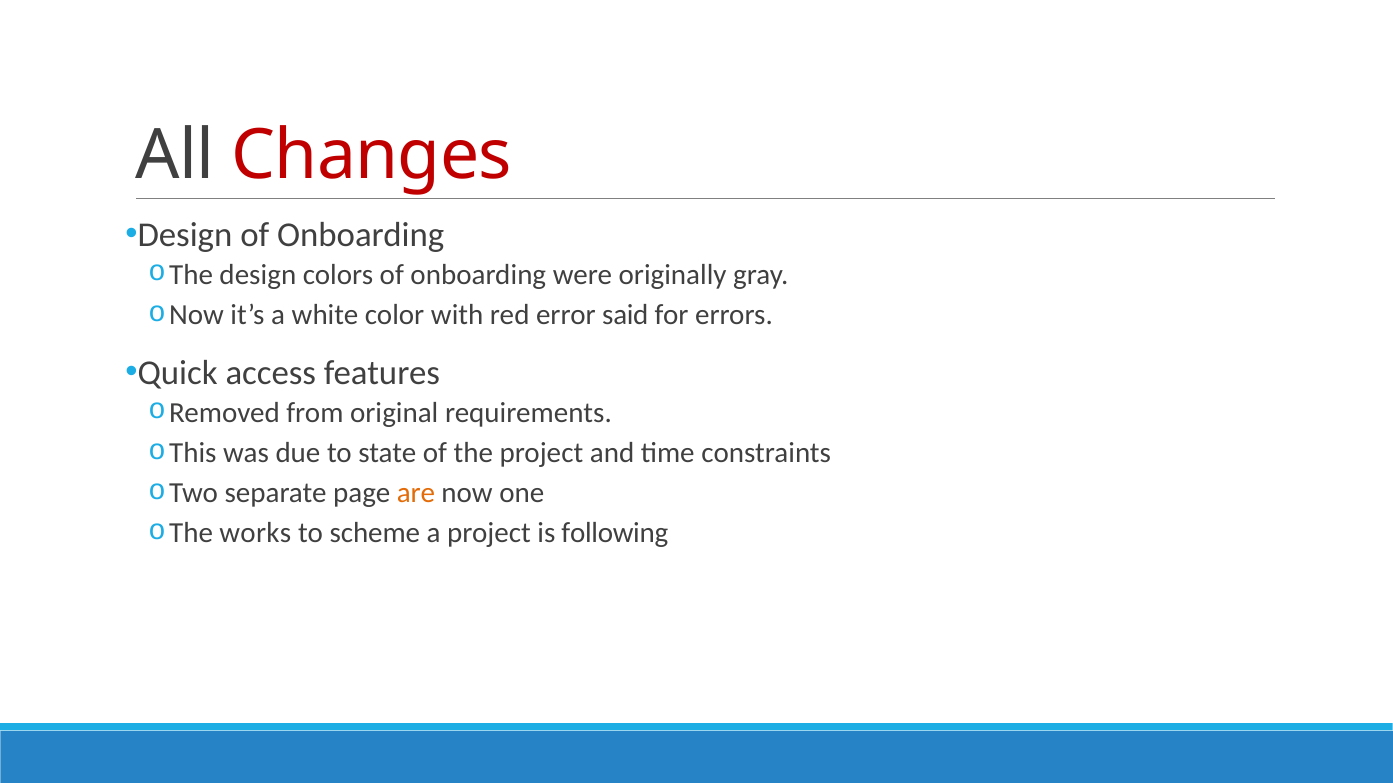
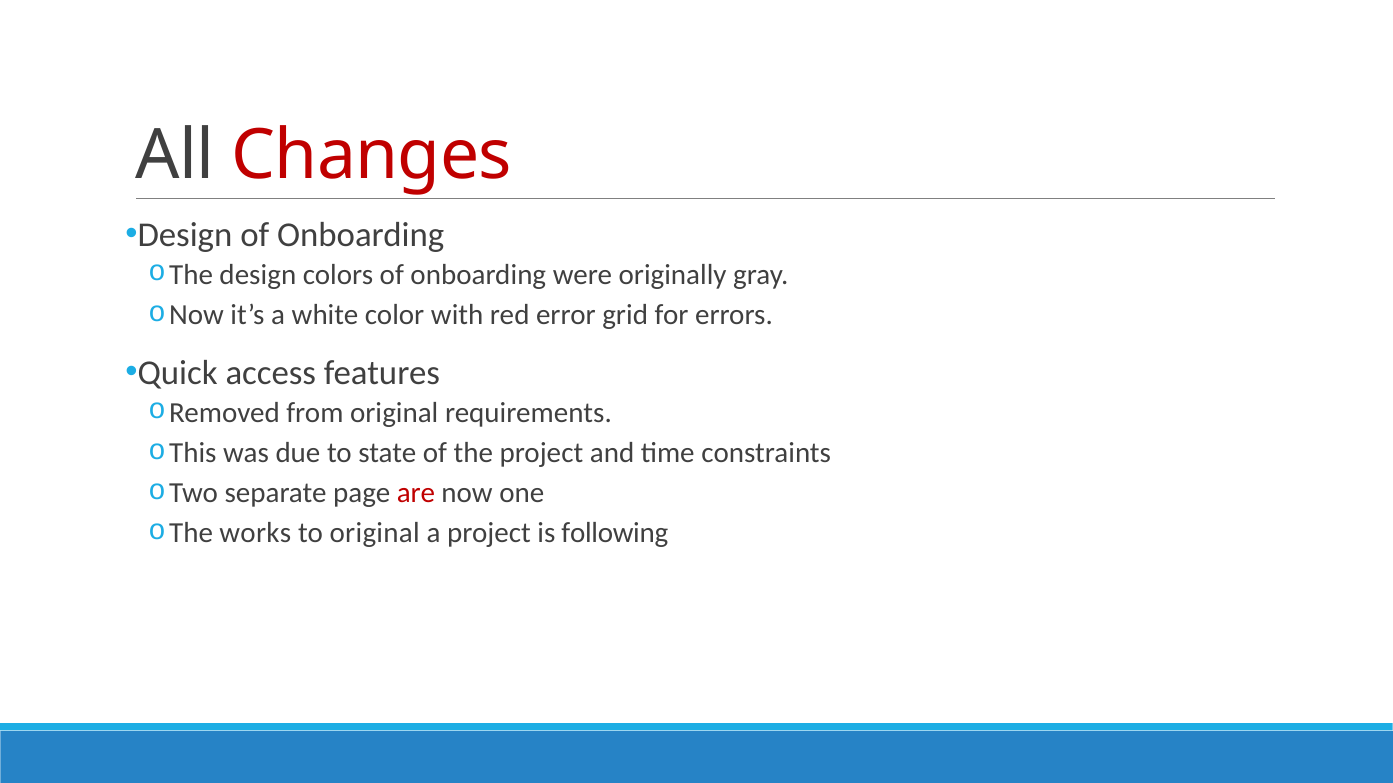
said: said -> grid
are colour: orange -> red
to scheme: scheme -> original
